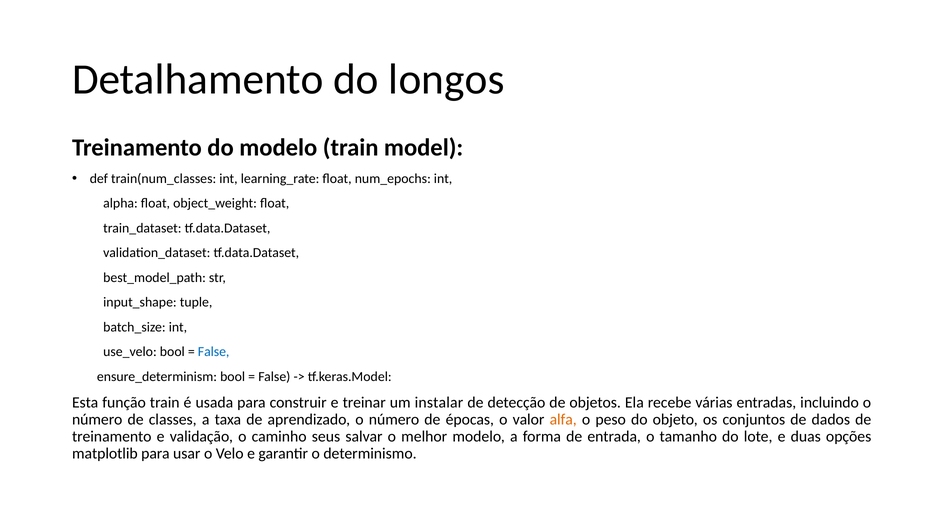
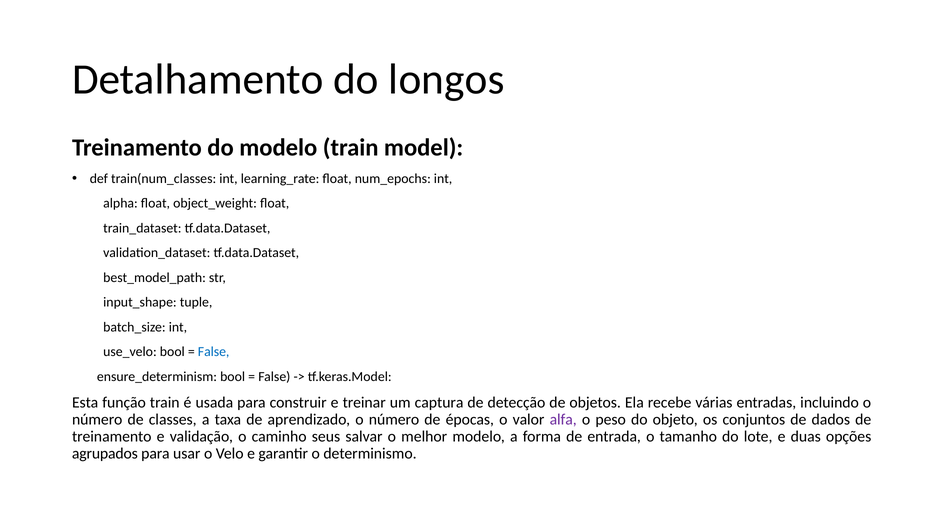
instalar: instalar -> captura
alfa colour: orange -> purple
matplotlib: matplotlib -> agrupados
